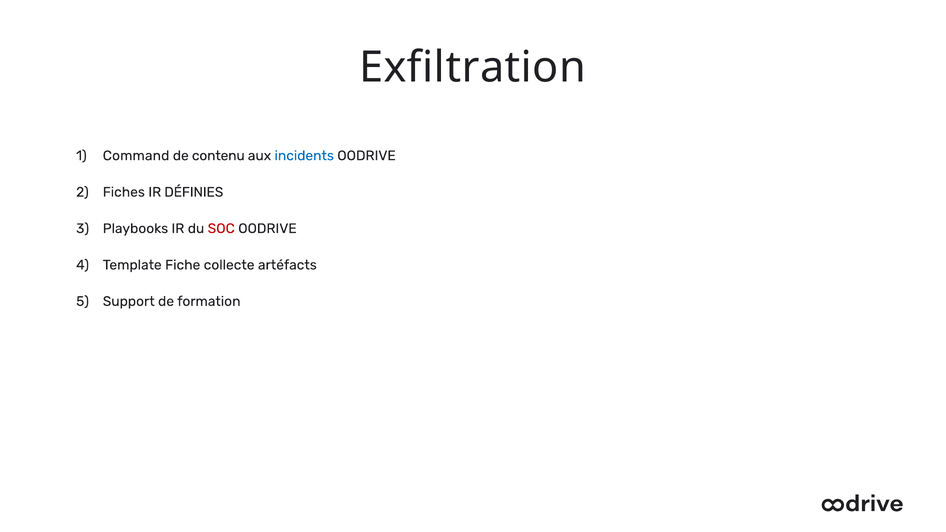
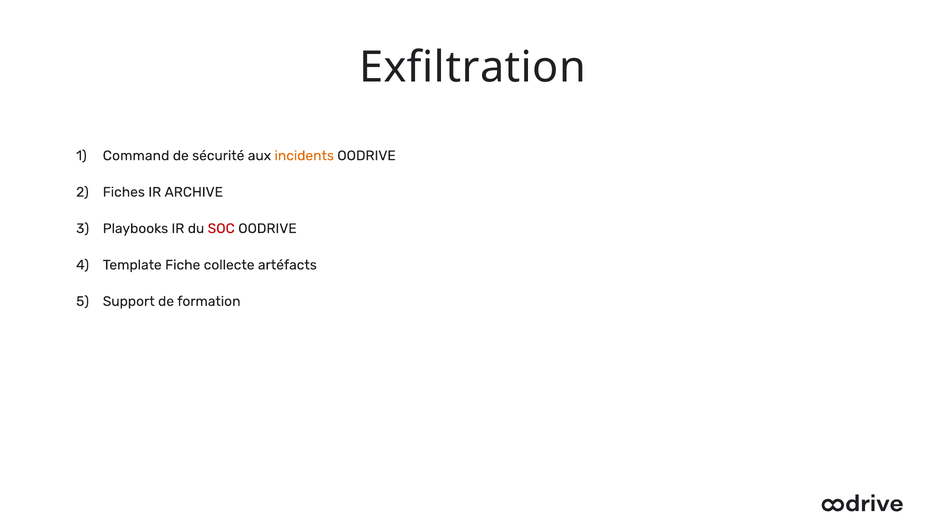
contenu: contenu -> sécurité
incidents colour: blue -> orange
DÉFINIES: DÉFINIES -> ARCHIVE
